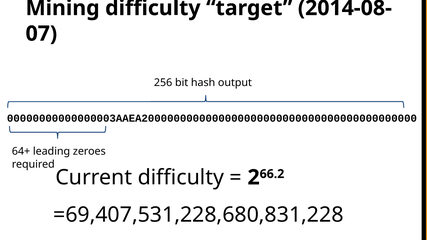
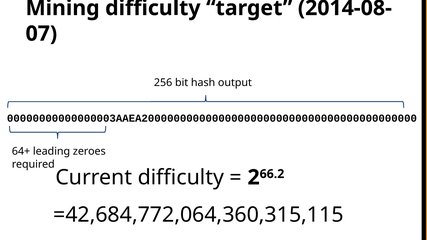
=69,407,531,228,680,831,228: =69,407,531,228,680,831,228 -> =42,684,772,064,360,315,115
